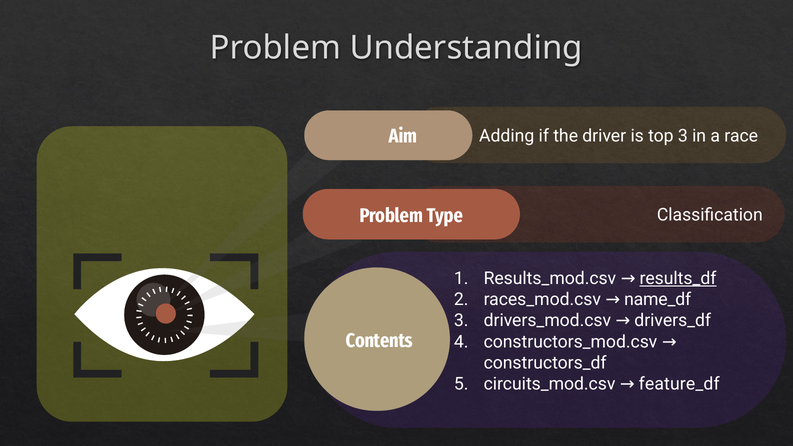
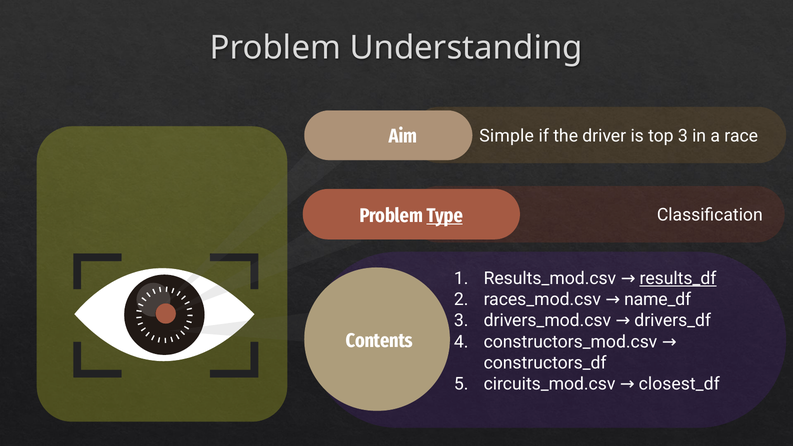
Adding: Adding -> Simple
Type underline: none -> present
feature_df: feature_df -> closest_df
